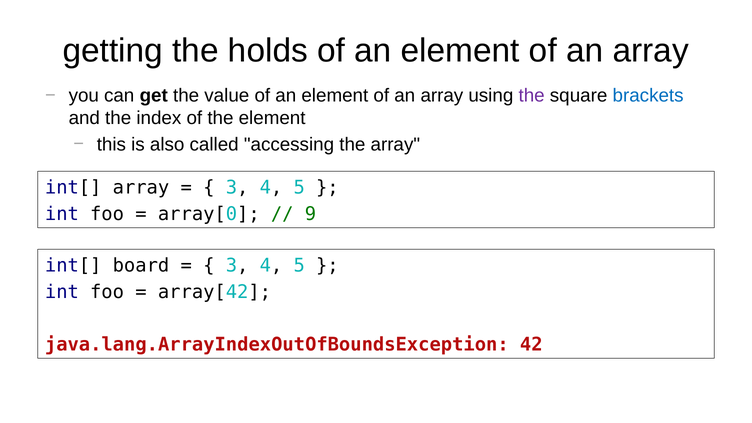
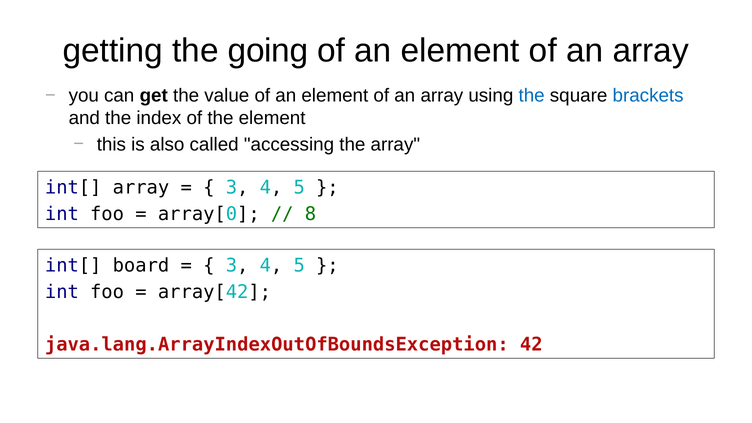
holds: holds -> going
the at (532, 96) colour: purple -> blue
9: 9 -> 8
